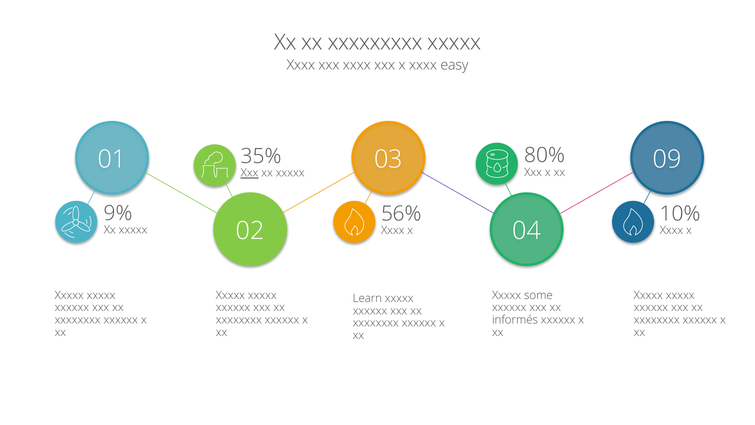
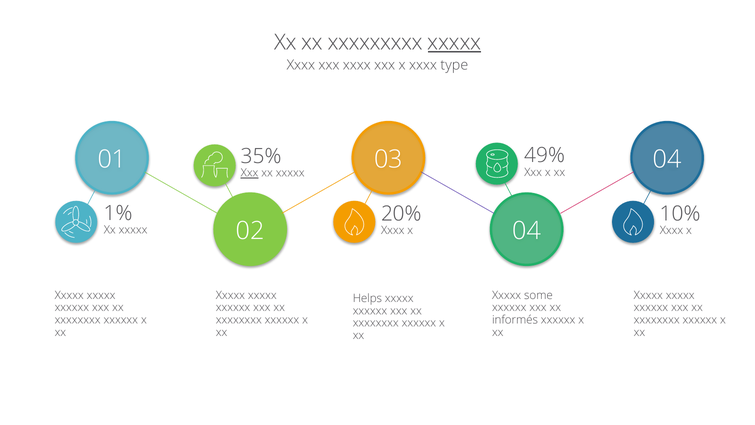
xxxxx at (454, 42) underline: none -> present
easy: easy -> type
80%: 80% -> 49%
xx 09: 09 -> 04
9%: 9% -> 1%
56%: 56% -> 20%
Learn: Learn -> Helps
